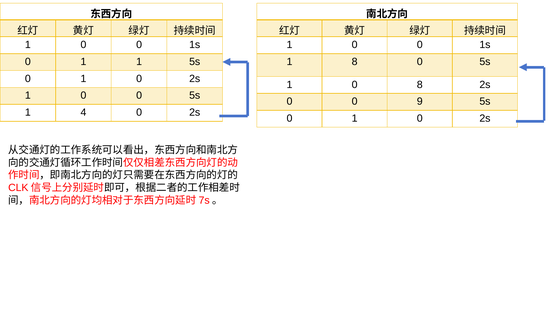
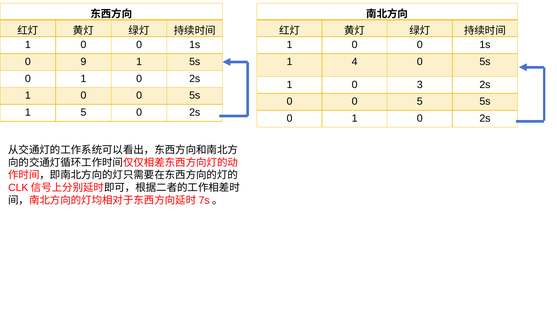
1 at (83, 62): 1 -> 9
1 8: 8 -> 4
0 8: 8 -> 3
0 9: 9 -> 5
1 4: 4 -> 5
